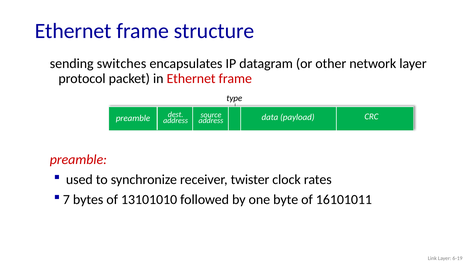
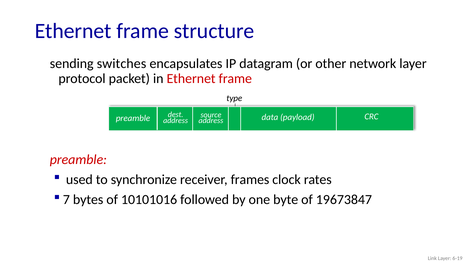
twister: twister -> frames
13101010: 13101010 -> 10101016
16101011: 16101011 -> 19673847
